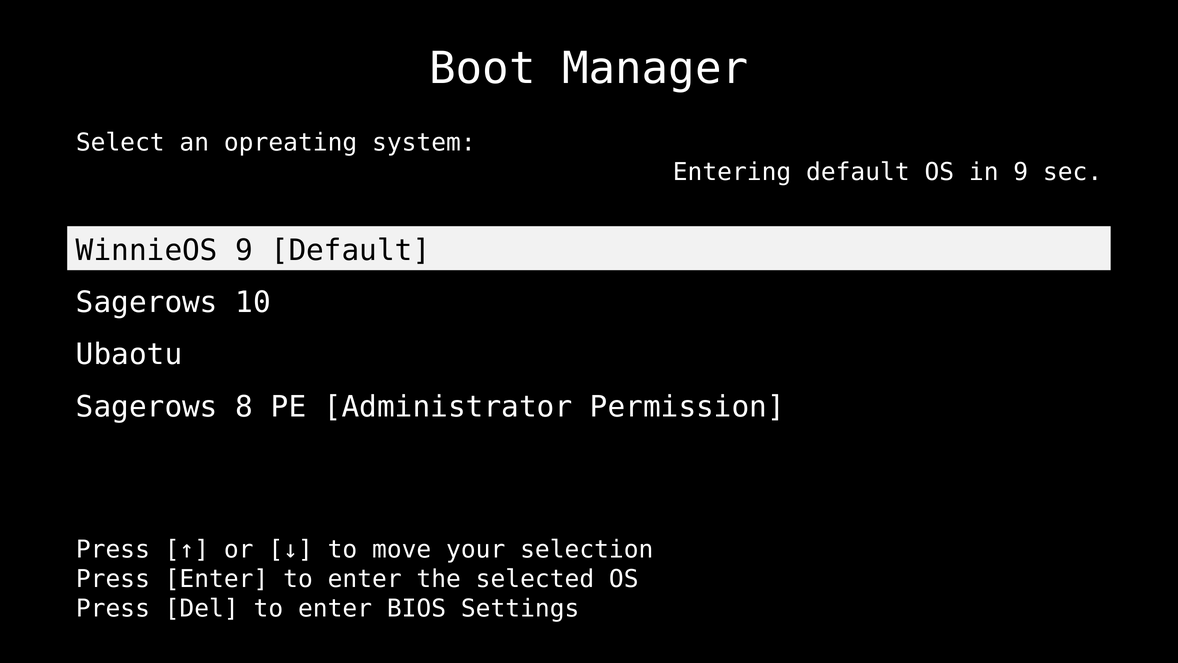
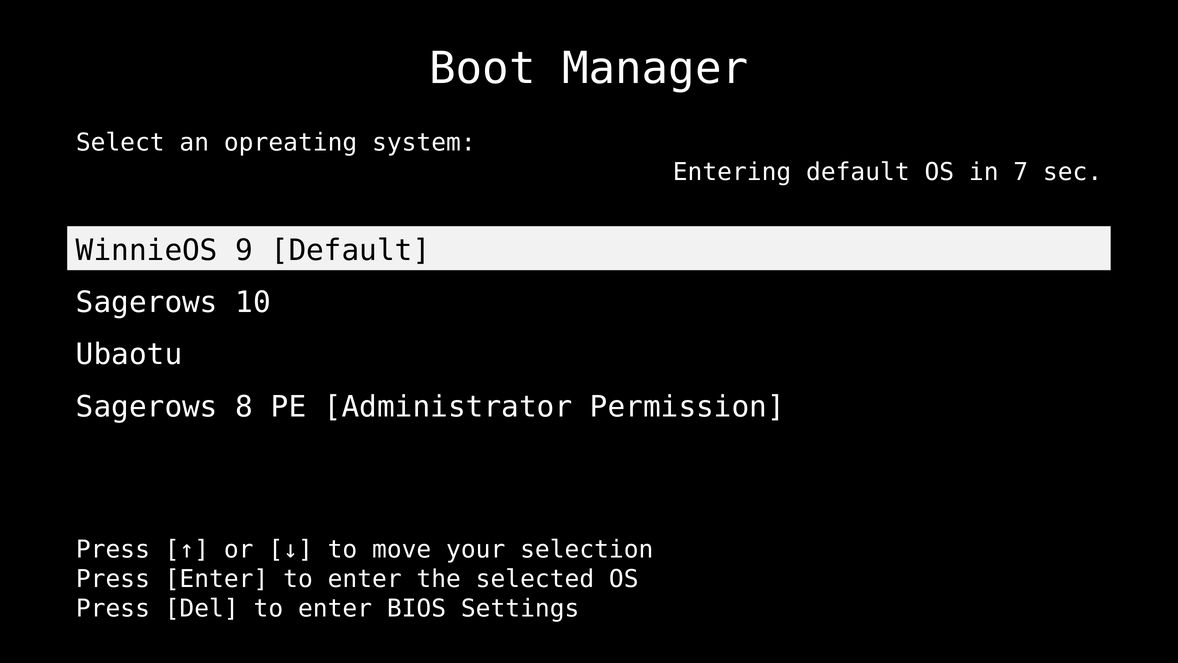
in 9: 9 -> 7
